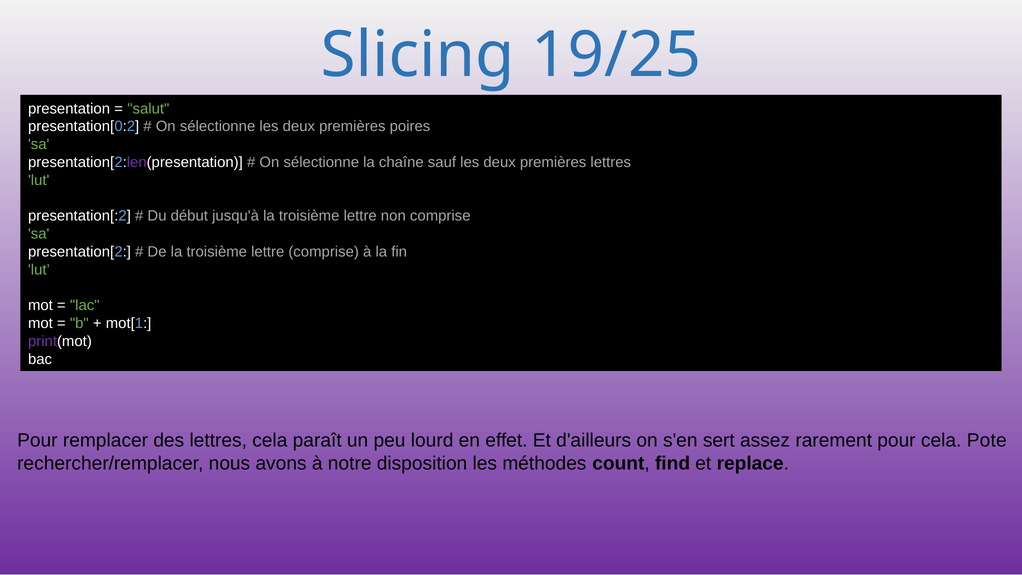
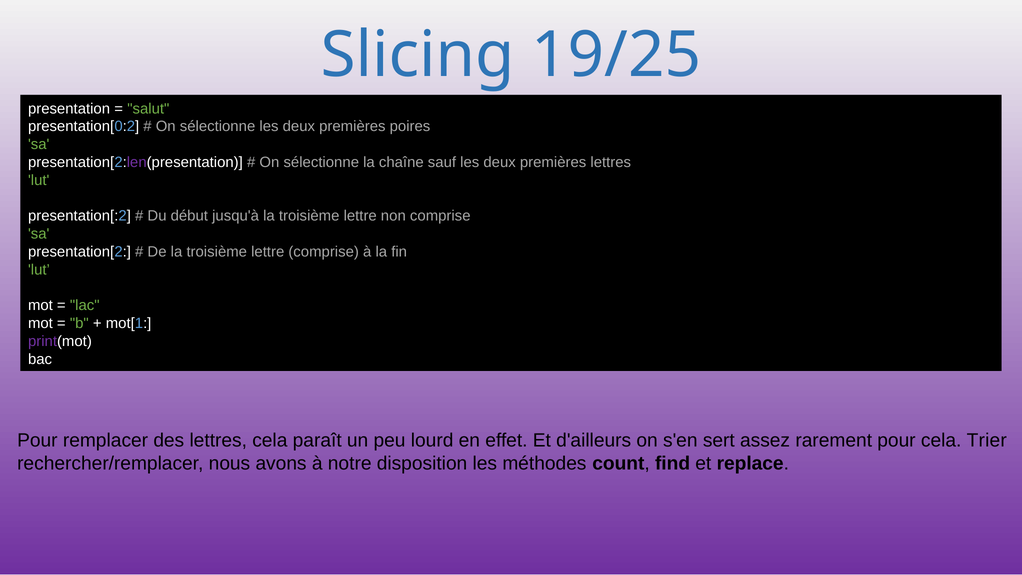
Pote: Pote -> Trier
